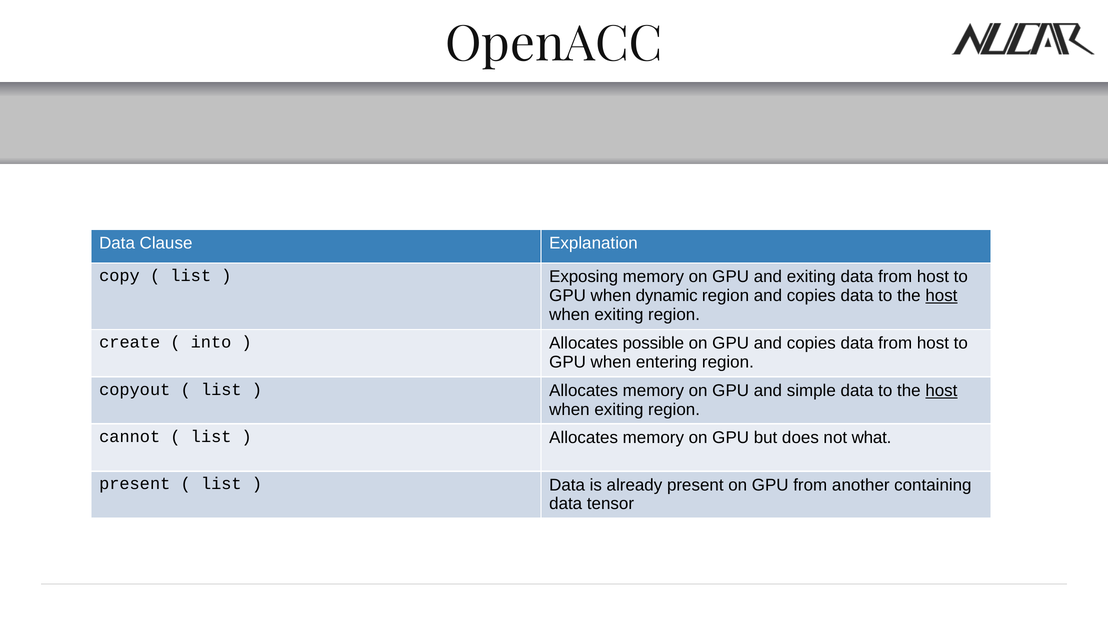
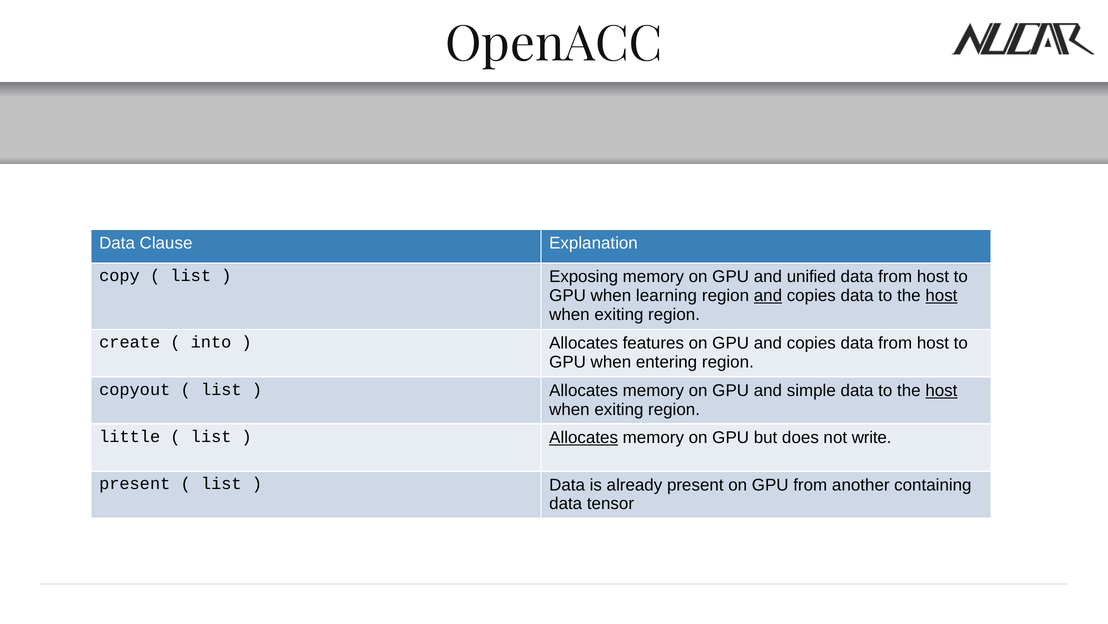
and exiting: exiting -> unified
dynamic: dynamic -> learning
and at (768, 295) underline: none -> present
possible: possible -> features
cannot: cannot -> little
Allocates at (584, 437) underline: none -> present
what: what -> write
